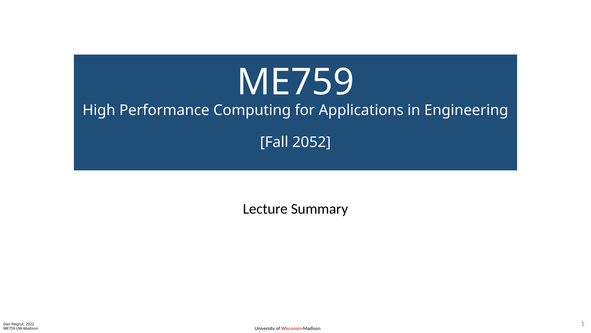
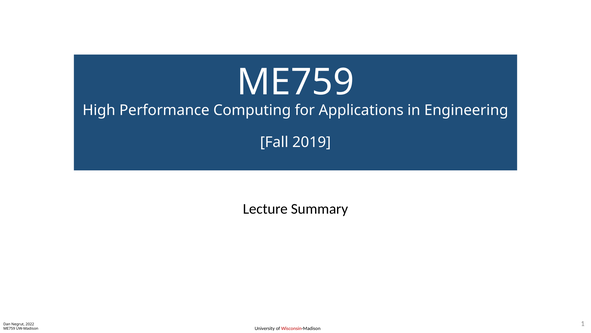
2052: 2052 -> 2019
